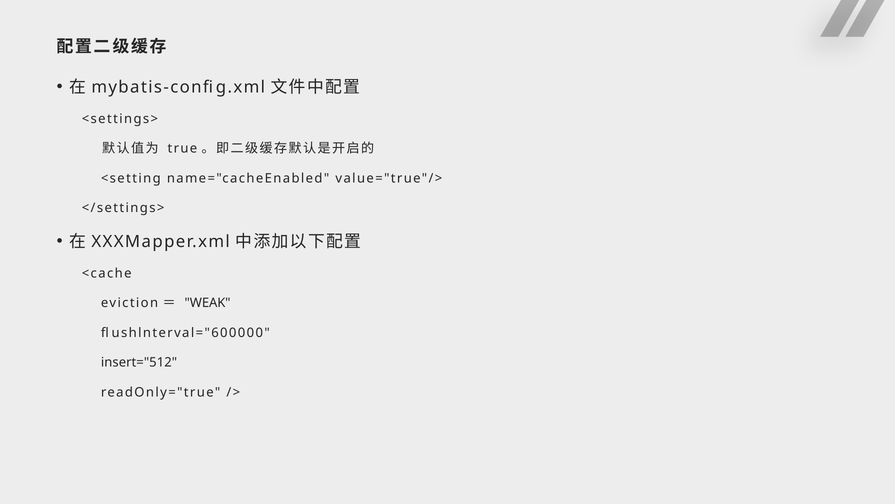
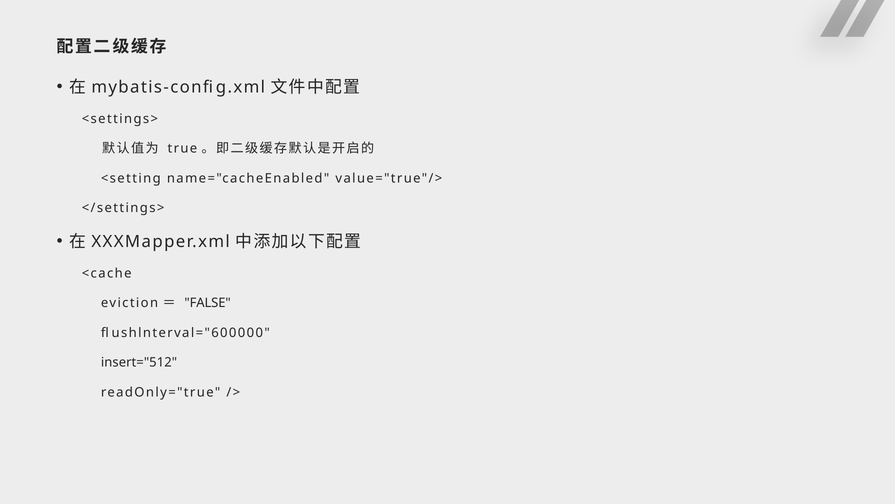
WEAK: WEAK -> FALSE
